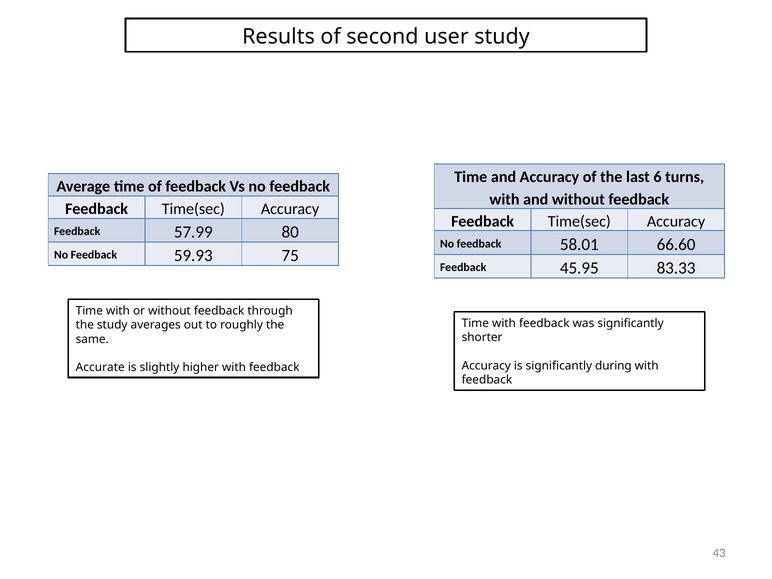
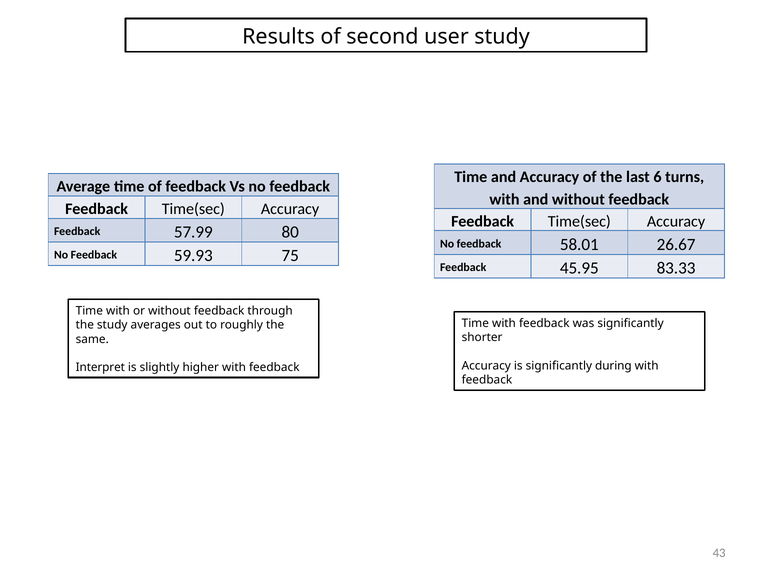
66.60: 66.60 -> 26.67
Accurate: Accurate -> Interpret
